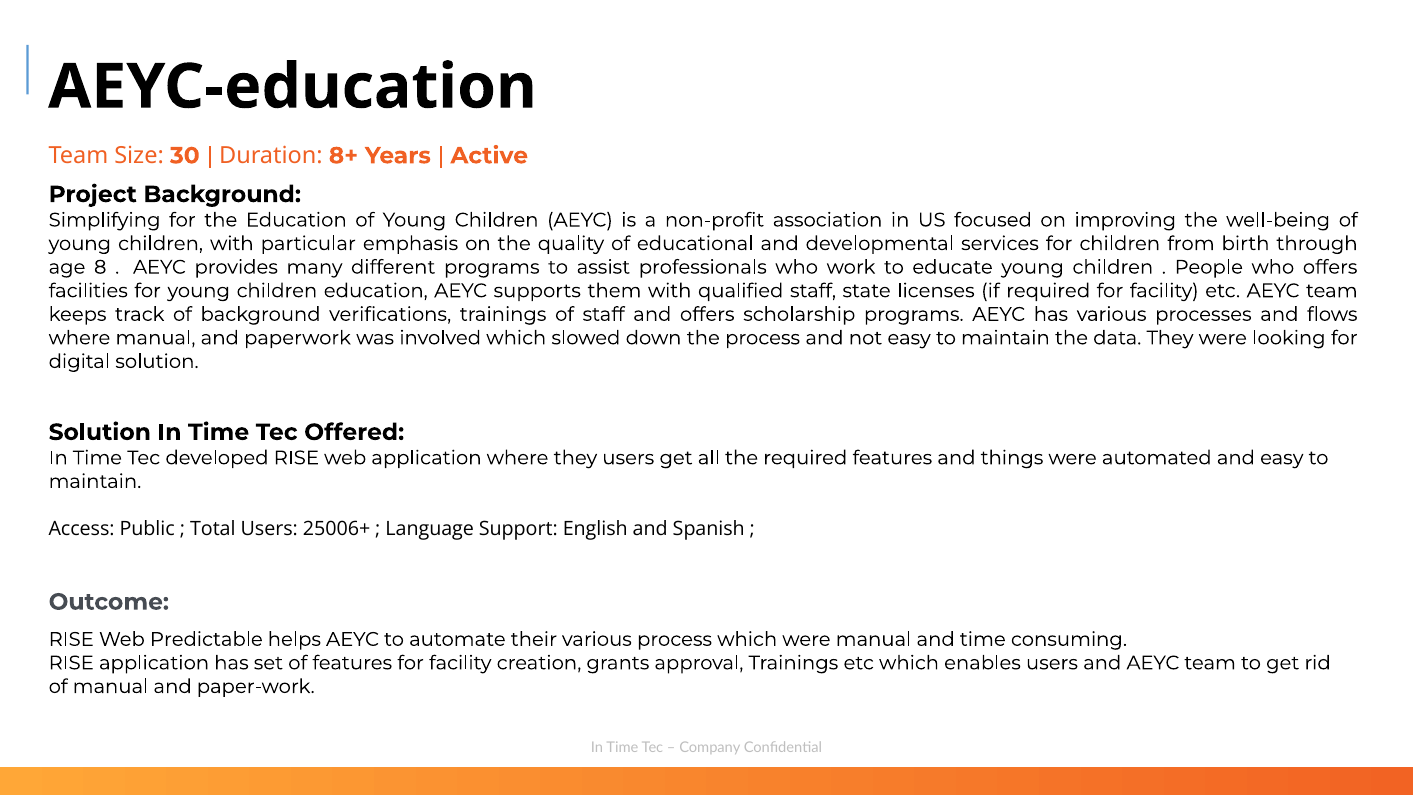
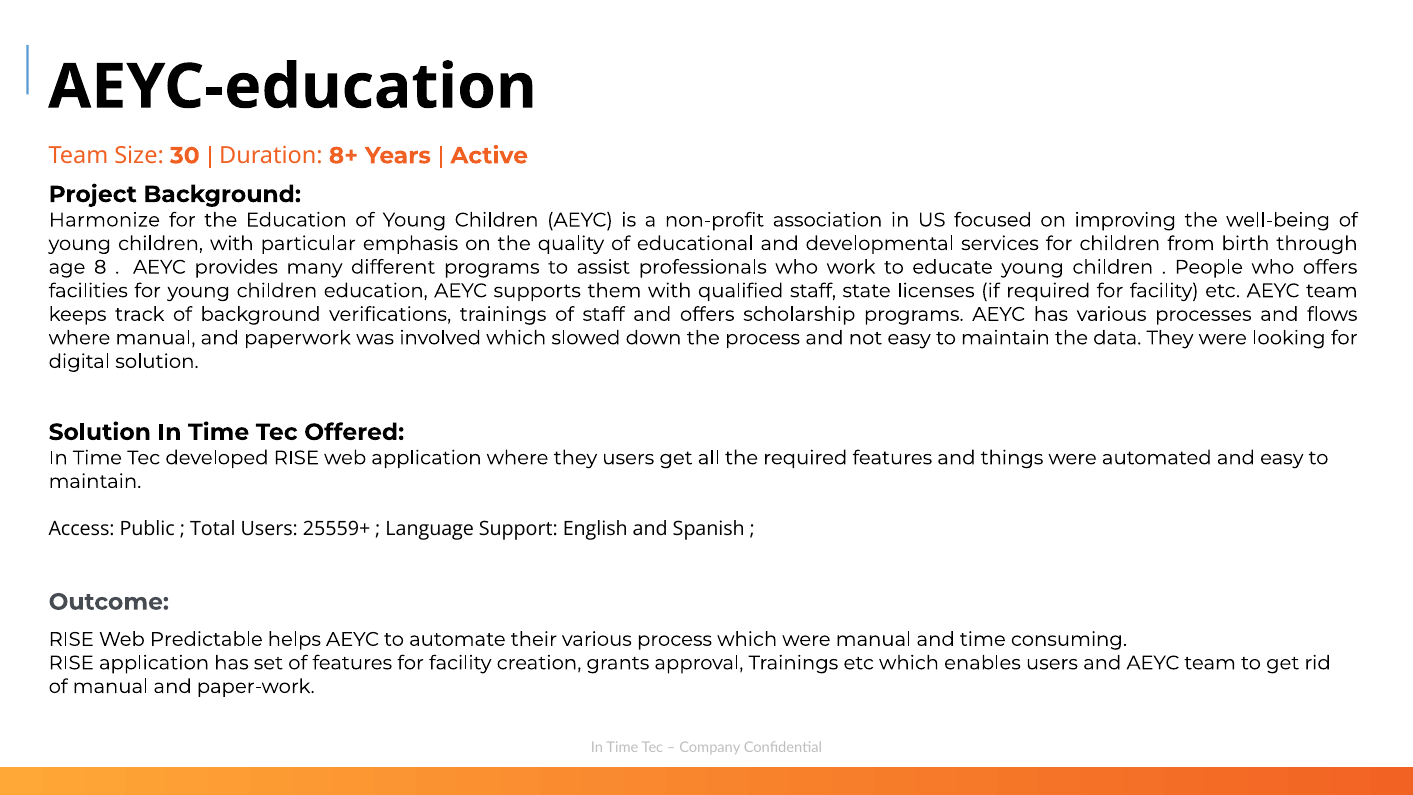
Simplifying: Simplifying -> Harmonize
25006+: 25006+ -> 25559+
